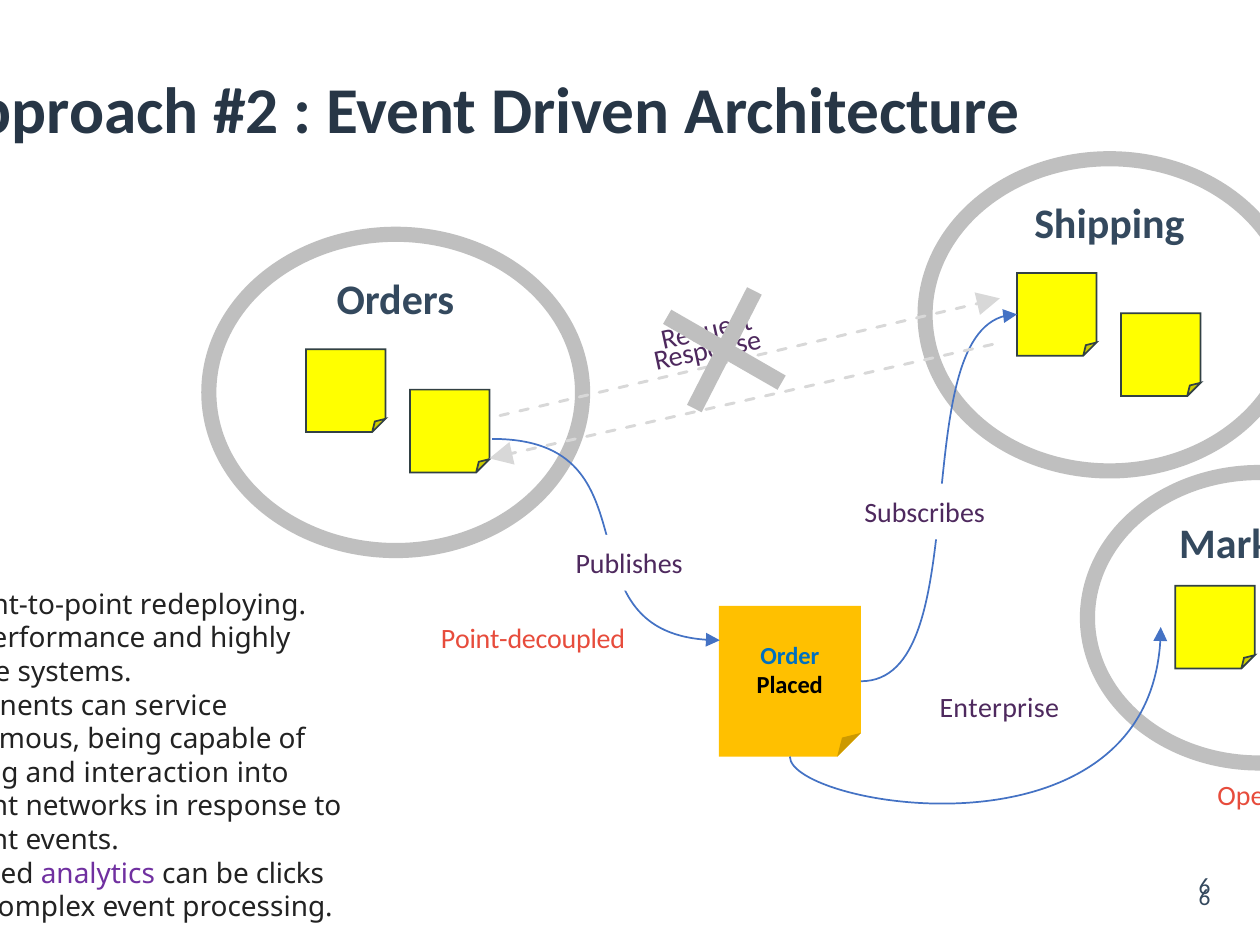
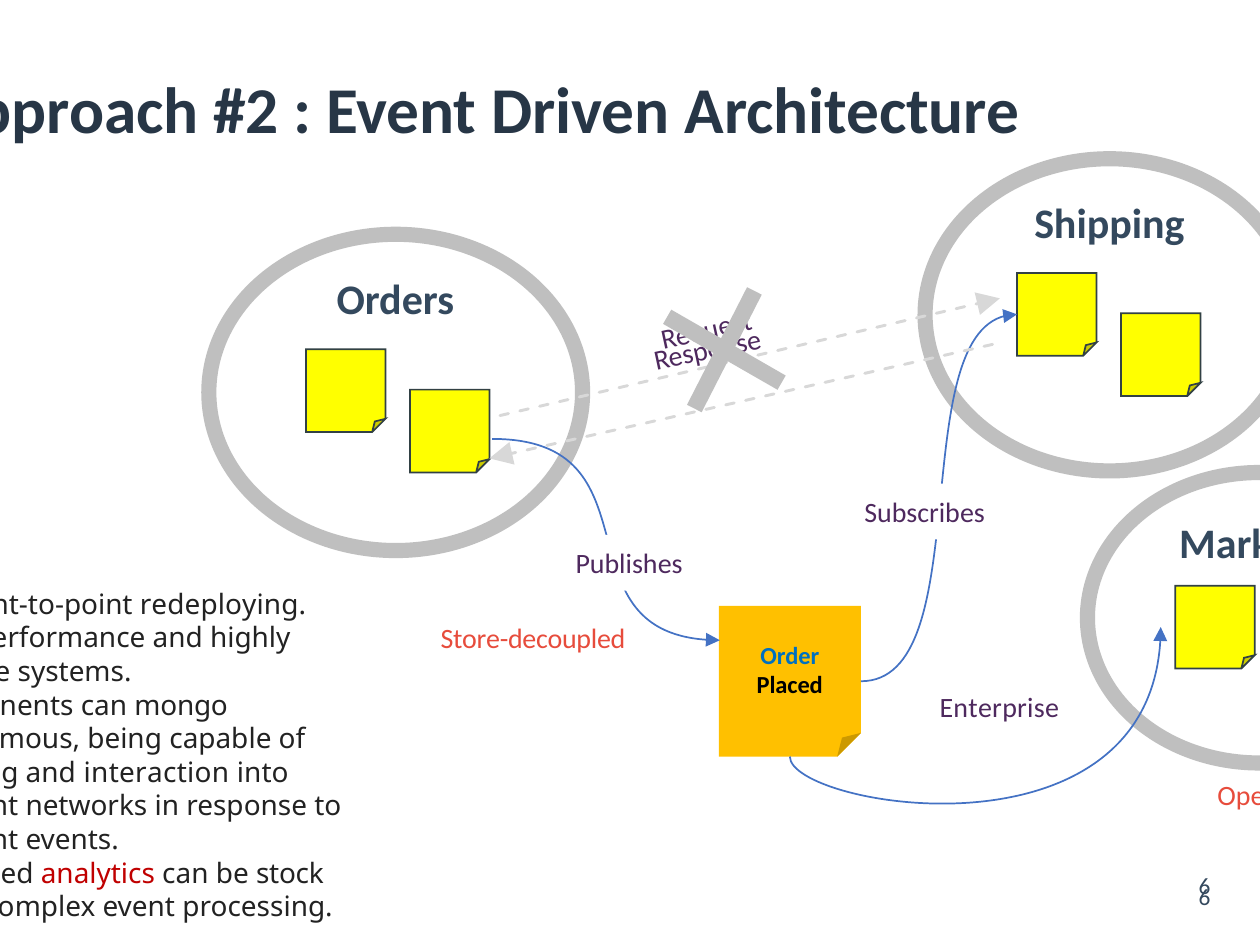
Point-decoupled: Point-decoupled -> Store-decoupled
service: service -> mongo
analytics colour: purple -> red
clicks: clicks -> stock
